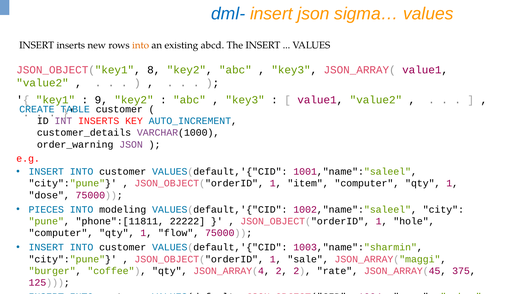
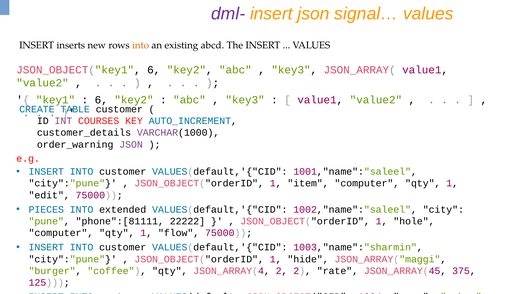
dml- colour: blue -> purple
sigma…: sigma… -> signal…
JSON_OBJECT("key1 8: 8 -> 6
9 at (101, 100): 9 -> 6
INT INSERTS: INSERTS -> COURSES
dose: dose -> edit
modeling: modeling -> extended
phone":[11811: phone":[11811 -> phone":[81111
sale: sale -> hide
